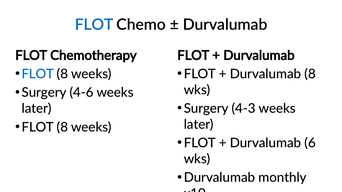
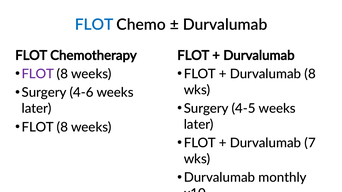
FLOT at (38, 74) colour: blue -> purple
4-3: 4-3 -> 4-5
6: 6 -> 7
